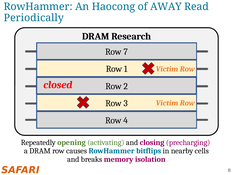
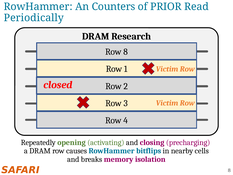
Haocong: Haocong -> Counters
AWAY: AWAY -> PRIOR
Row 7: 7 -> 8
